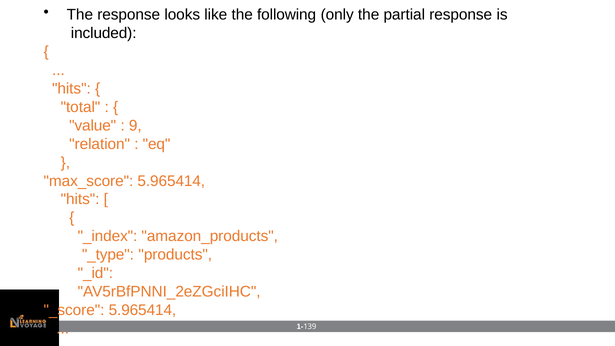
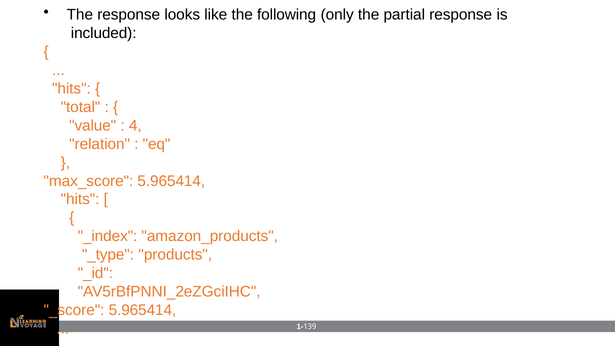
9: 9 -> 4
